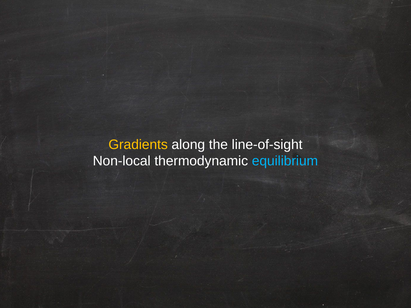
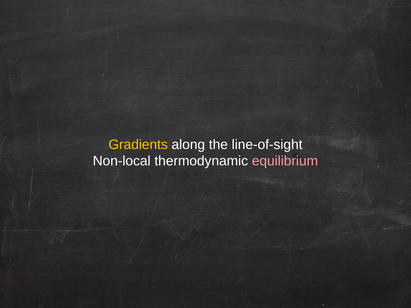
equilibrium colour: light blue -> pink
